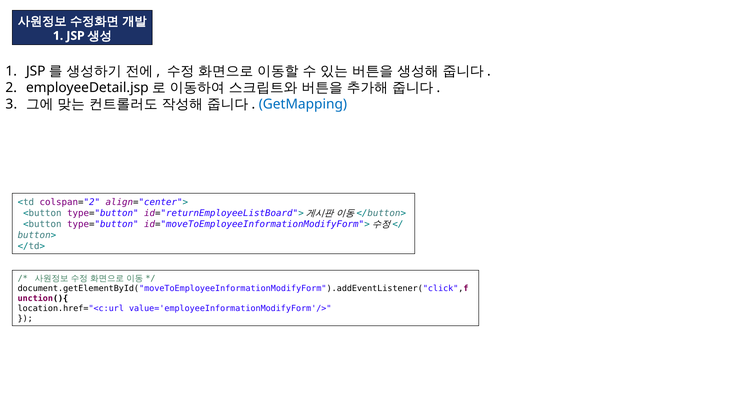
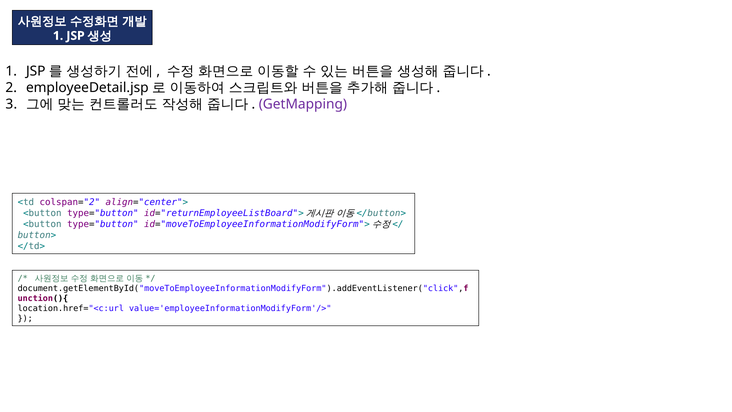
GetMapping colour: blue -> purple
